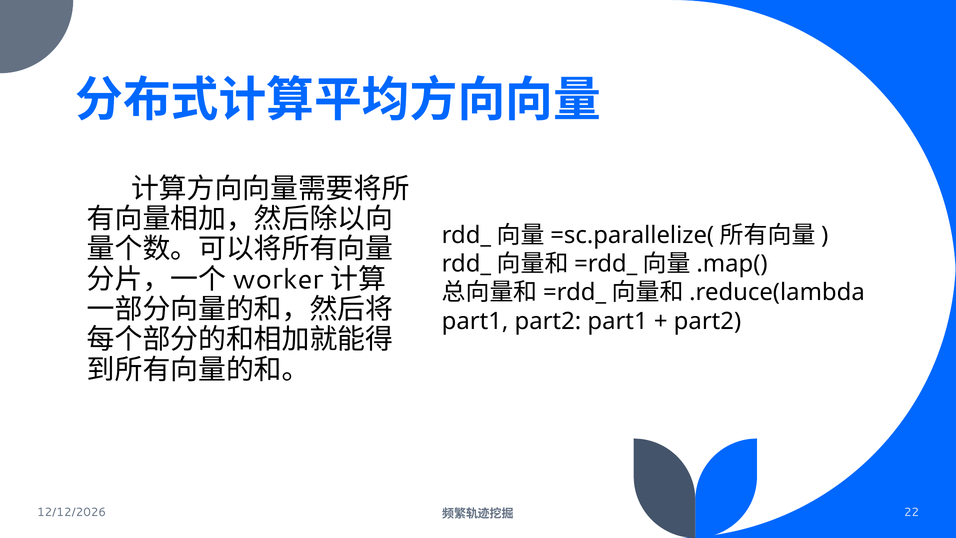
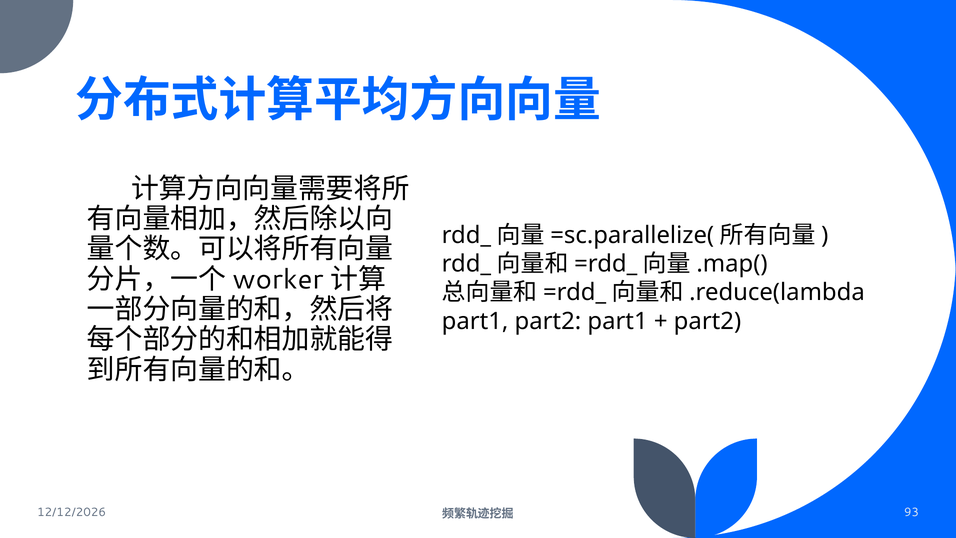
22: 22 -> 93
